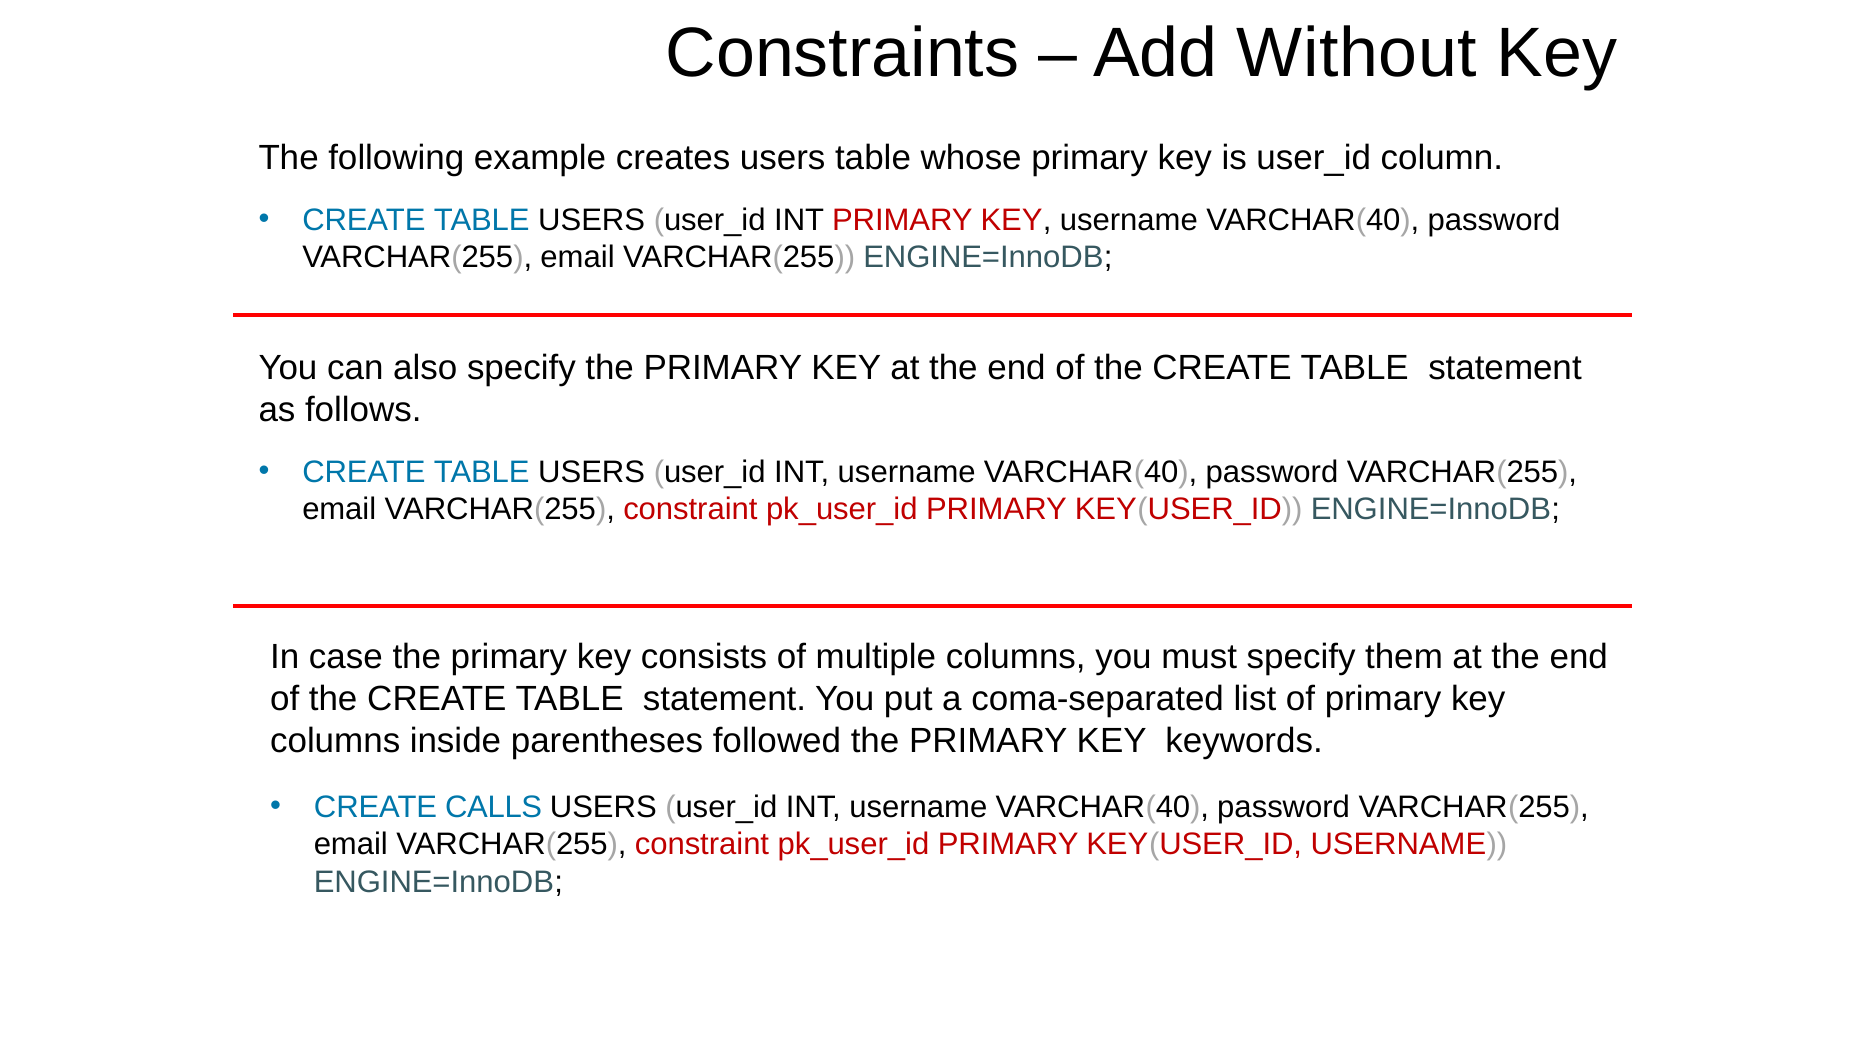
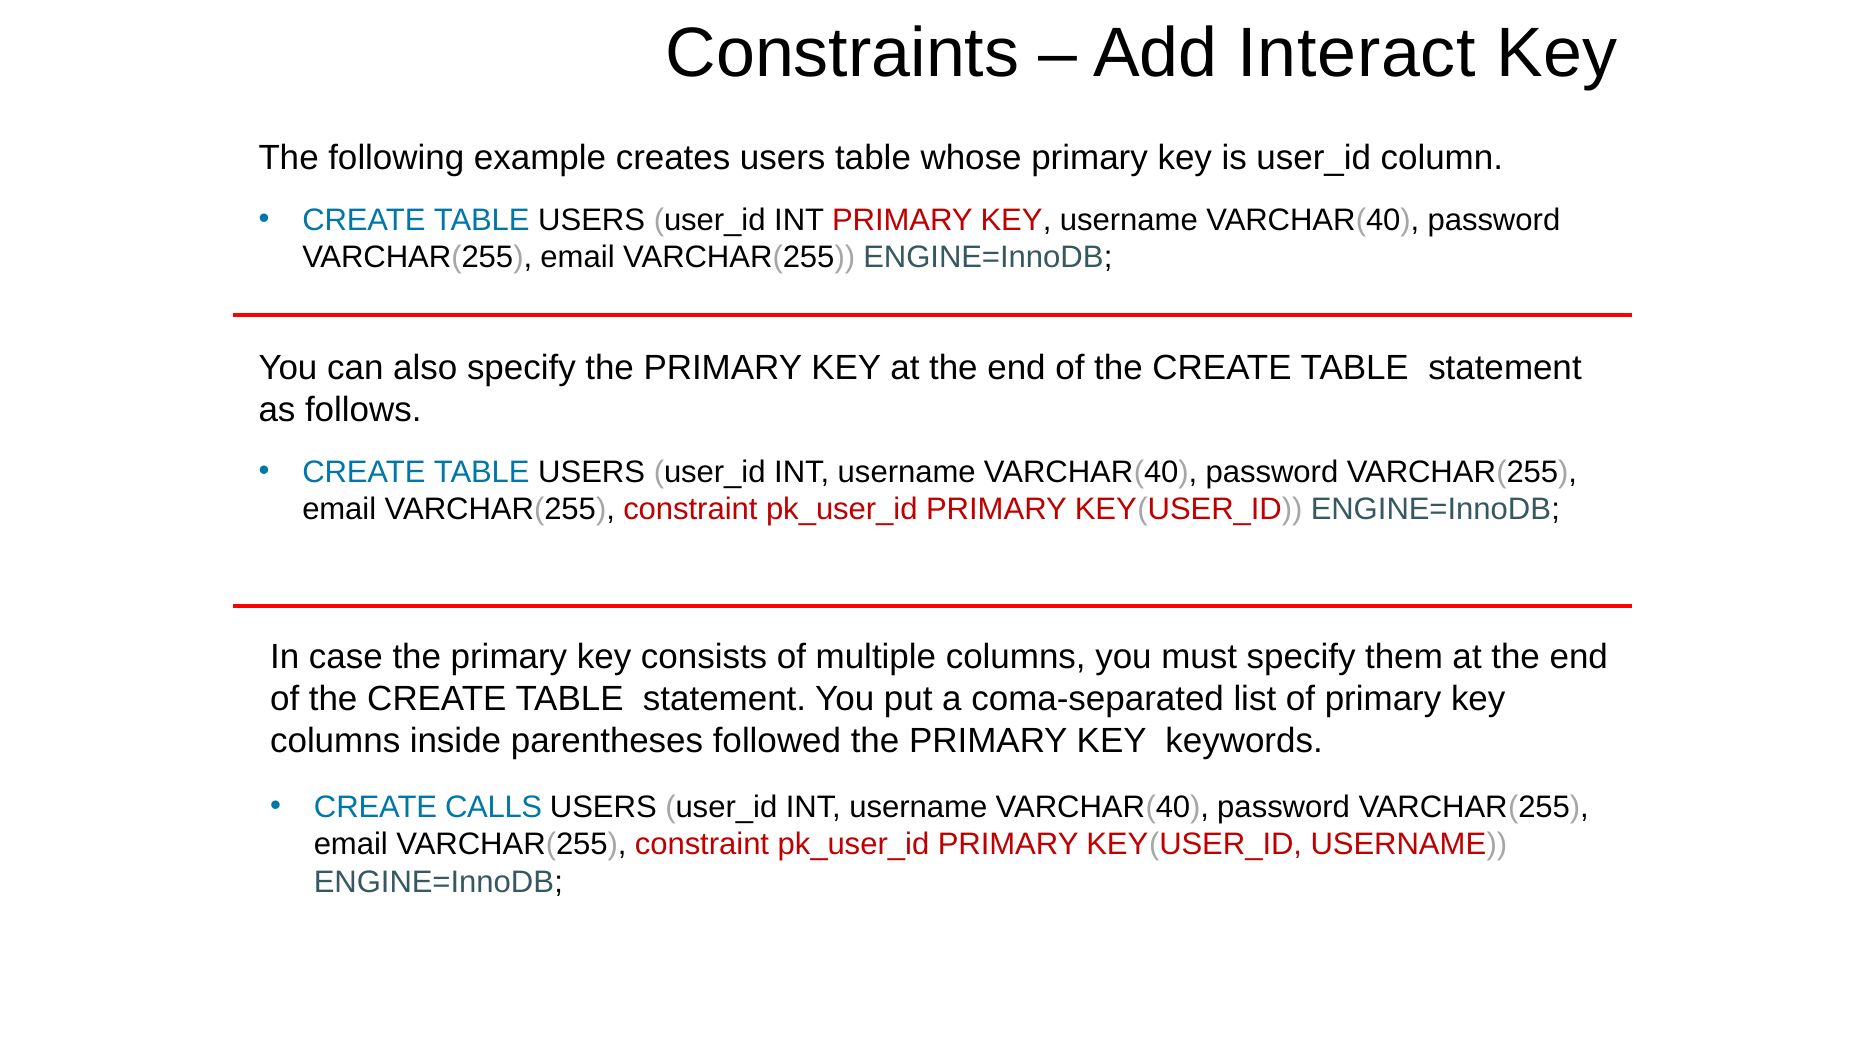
Without: Without -> Interact
